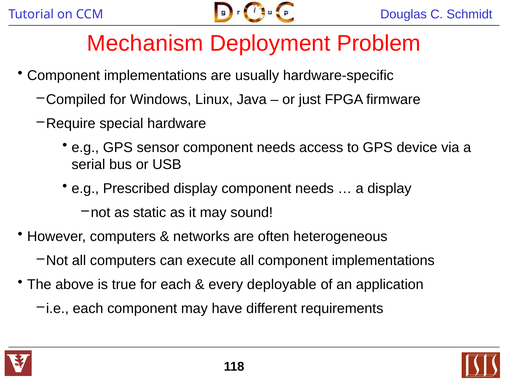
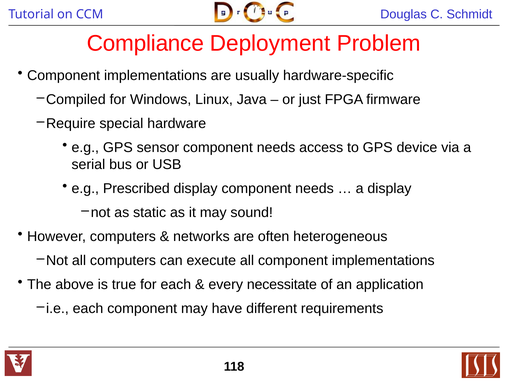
Mechanism: Mechanism -> Compliance
deployable: deployable -> necessitate
